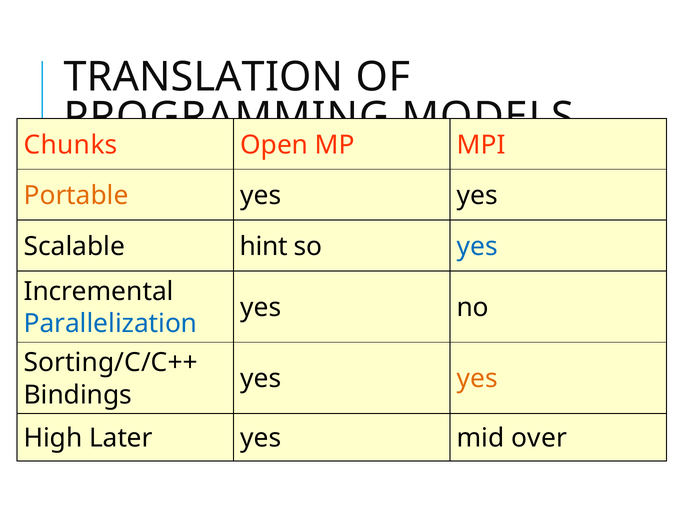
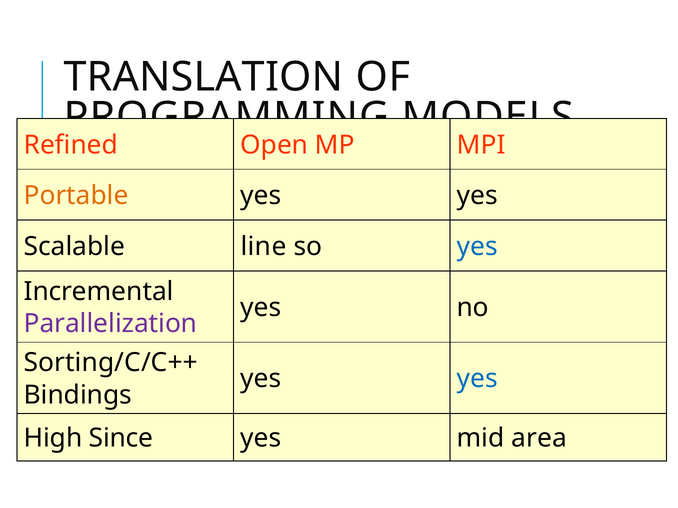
Chunks: Chunks -> Refined
hint: hint -> line
Parallelization colour: blue -> purple
yes at (477, 379) colour: orange -> blue
Later: Later -> Since
over: over -> area
